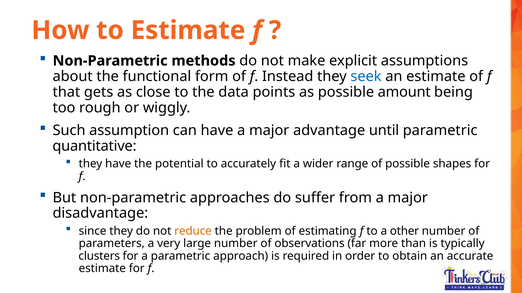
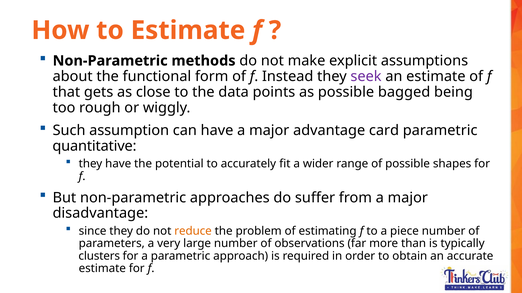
seek colour: blue -> purple
amount: amount -> bagged
until: until -> card
other: other -> piece
